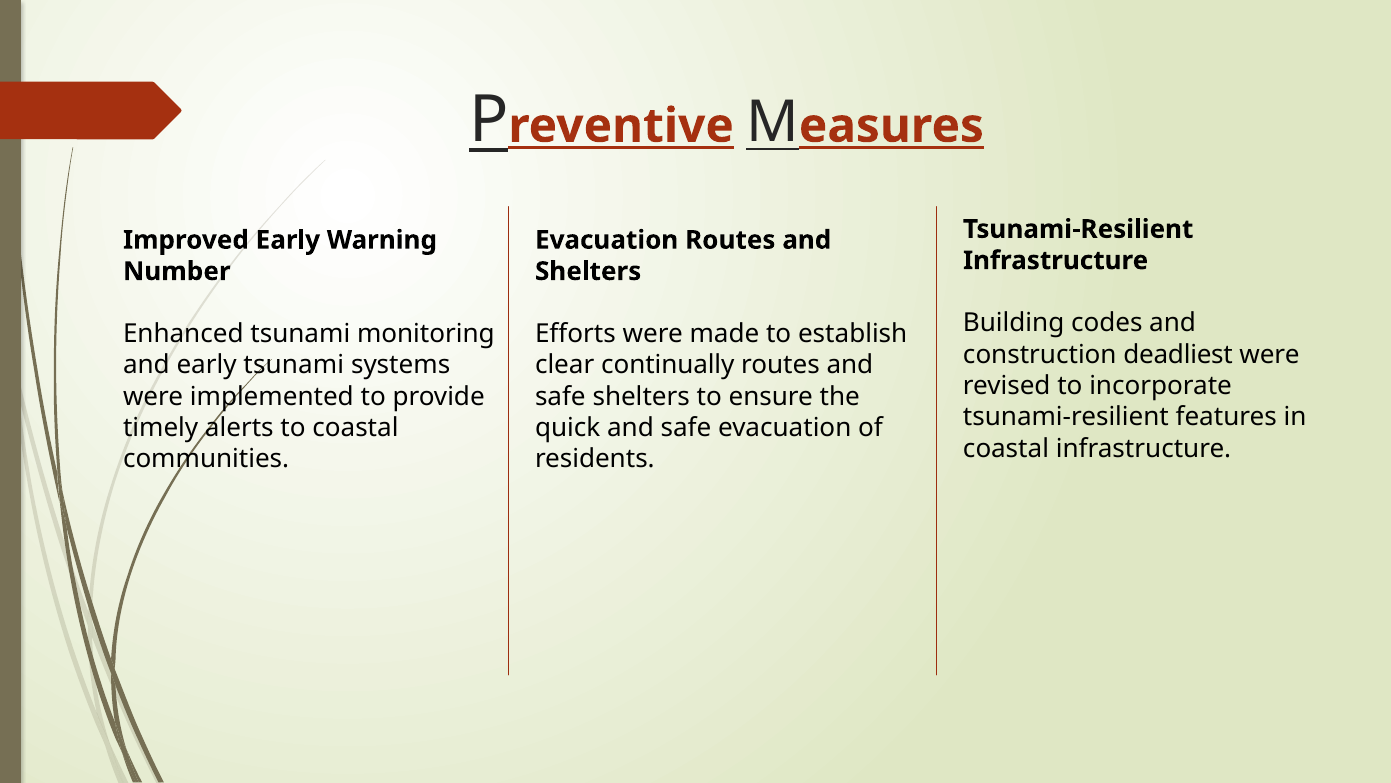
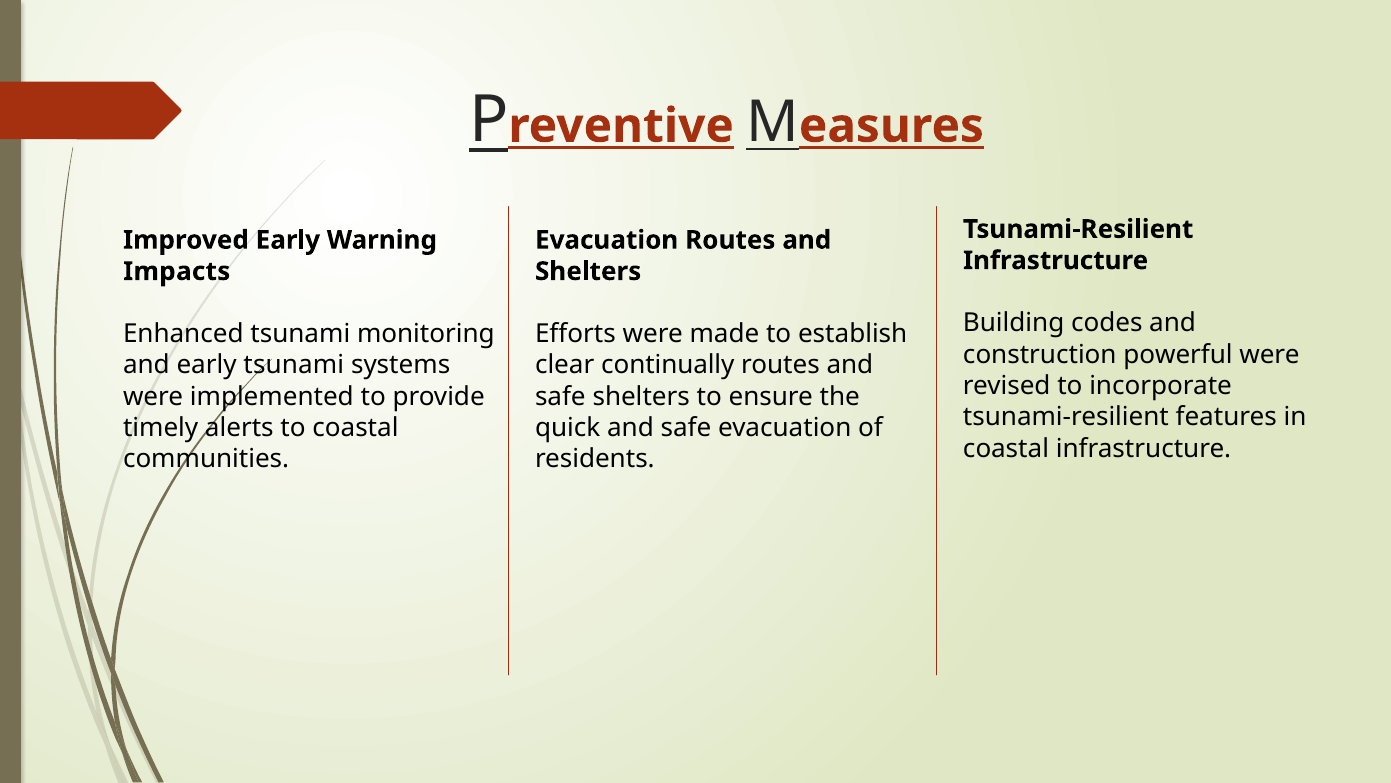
Number: Number -> Impacts
deadliest: deadliest -> powerful
